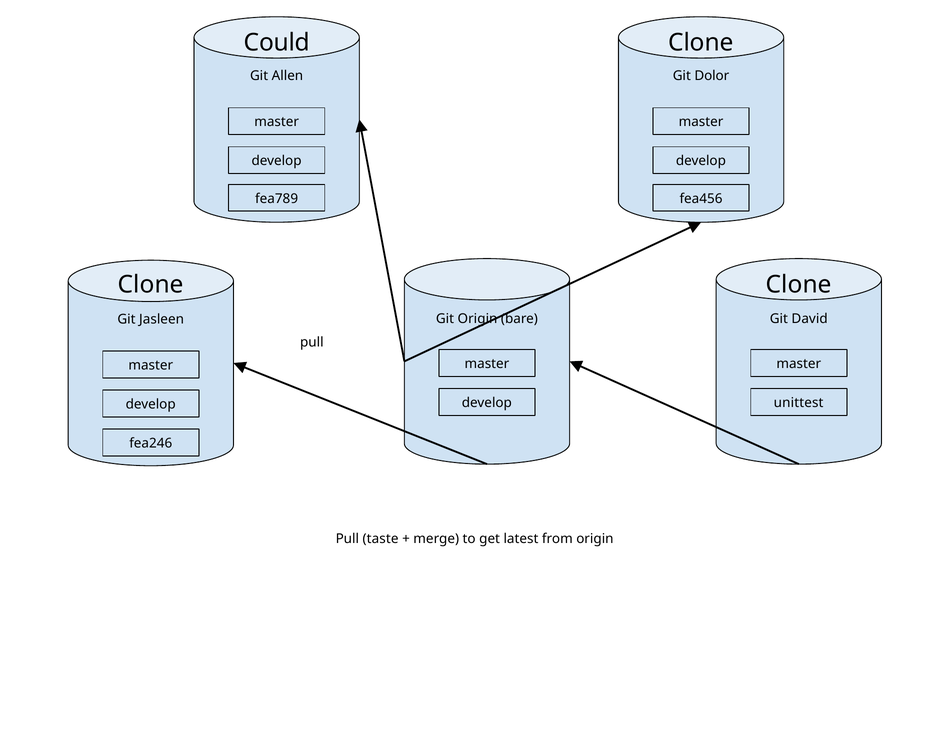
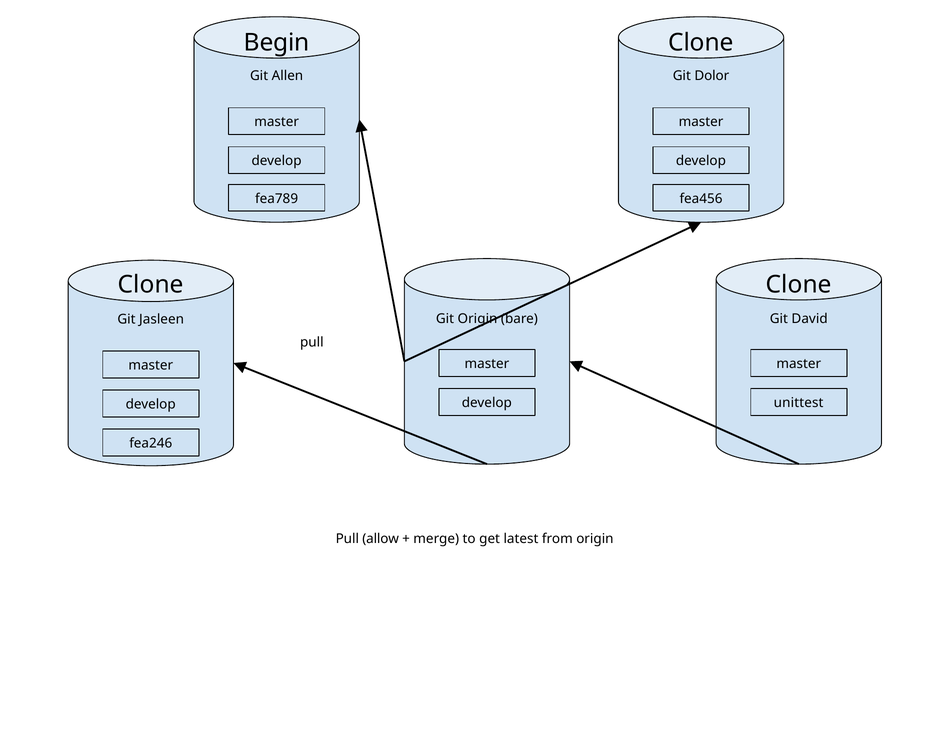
Could: Could -> Begin
taste: taste -> allow
